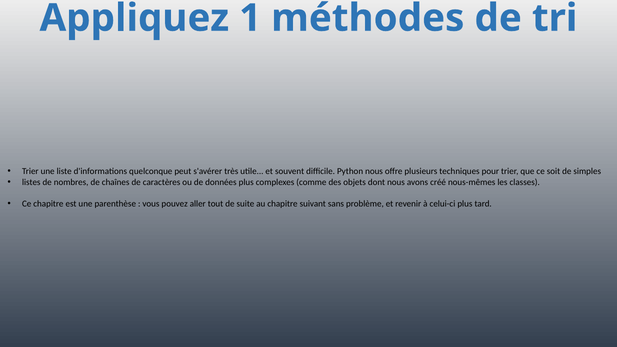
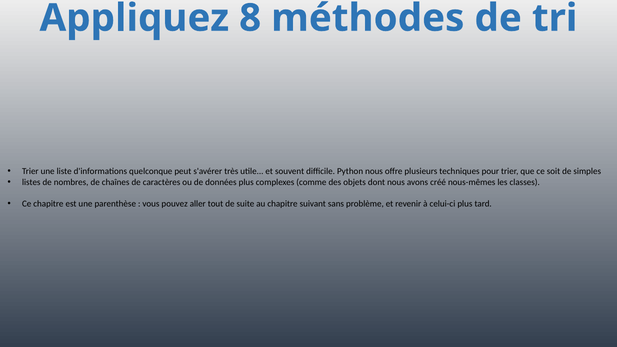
1: 1 -> 8
